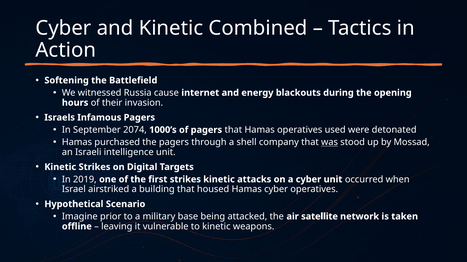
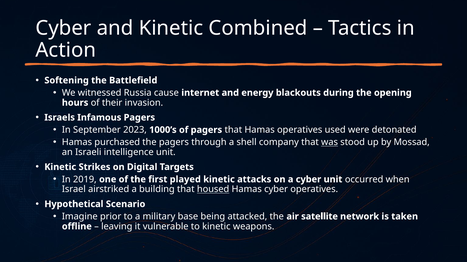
2074: 2074 -> 2023
first strikes: strikes -> played
housed underline: none -> present
